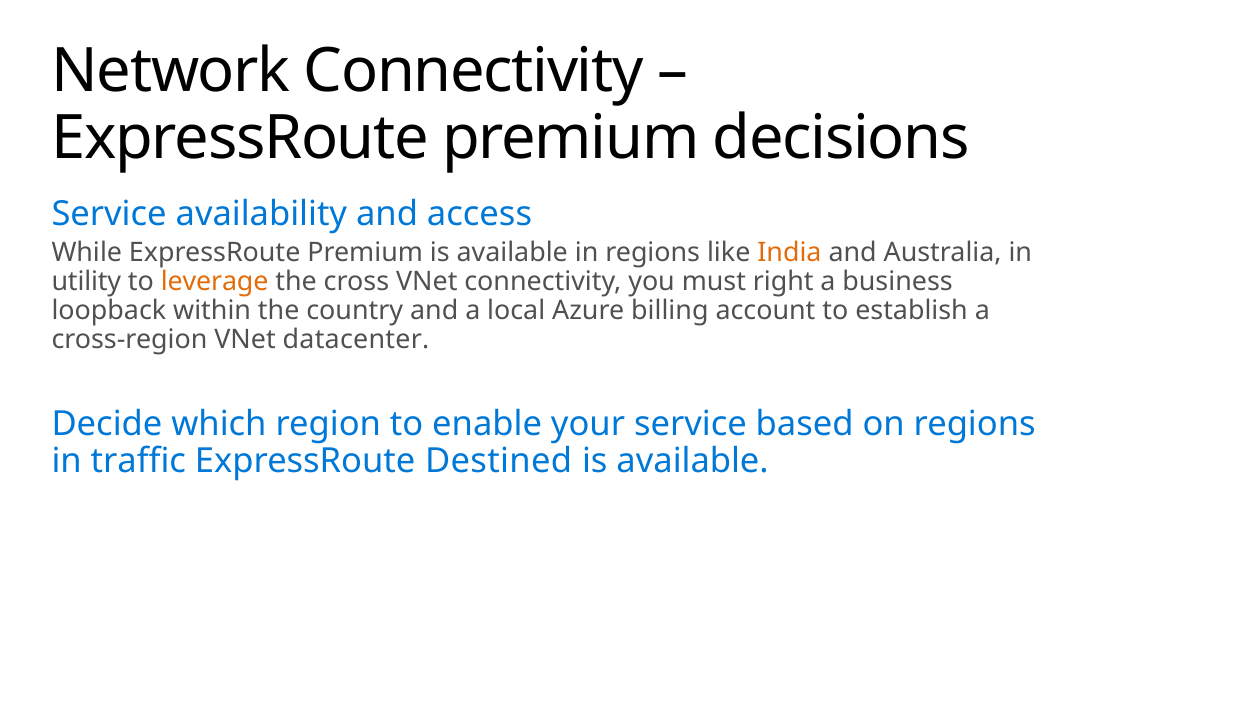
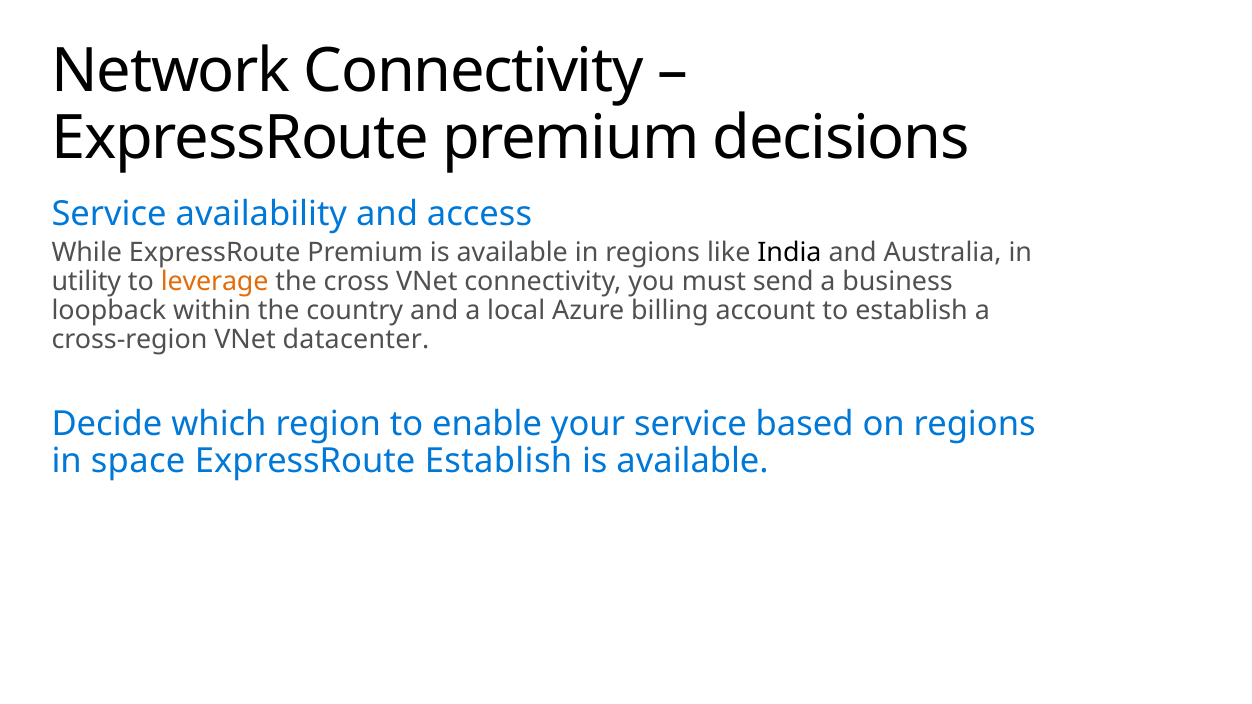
India colour: orange -> black
right: right -> send
traffic: traffic -> space
ExpressRoute Destined: Destined -> Establish
